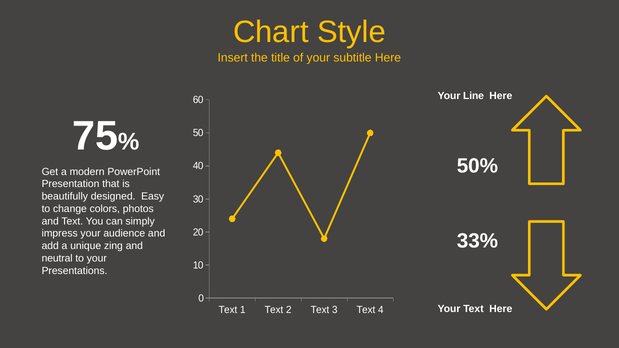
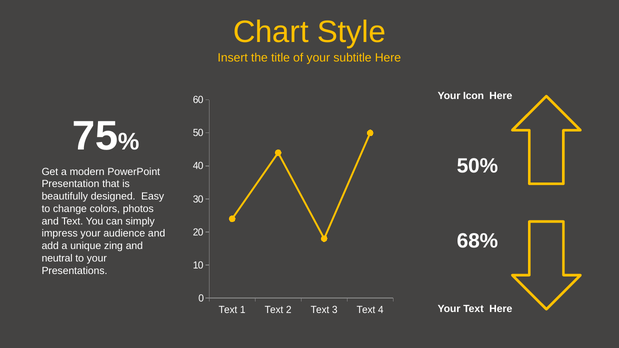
Line: Line -> Icon
33%: 33% -> 68%
